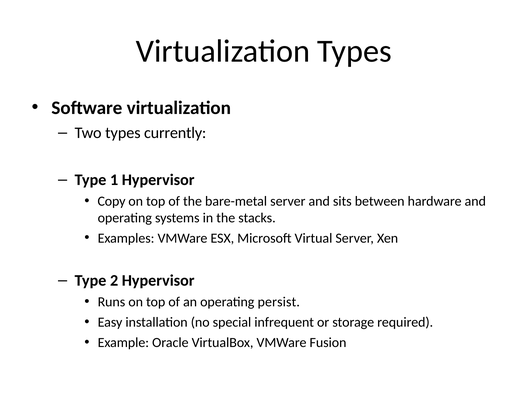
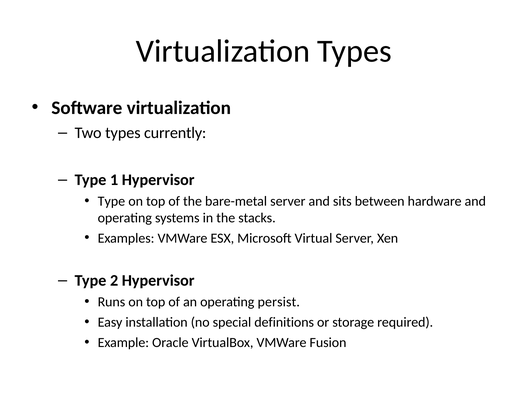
Copy at (112, 201): Copy -> Type
infrequent: infrequent -> definitions
